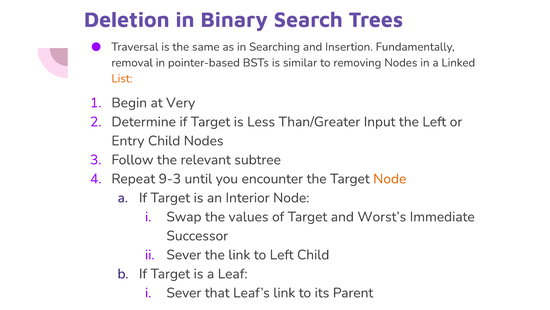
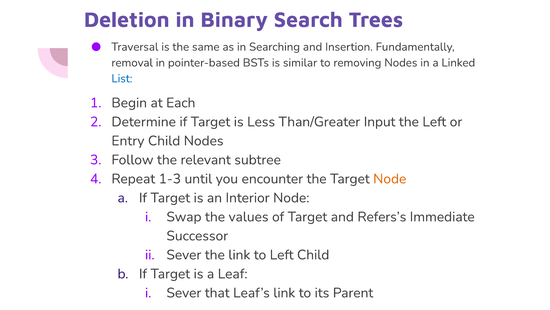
List colour: orange -> blue
Very: Very -> Each
9-3: 9-3 -> 1-3
Worst’s: Worst’s -> Refers’s
